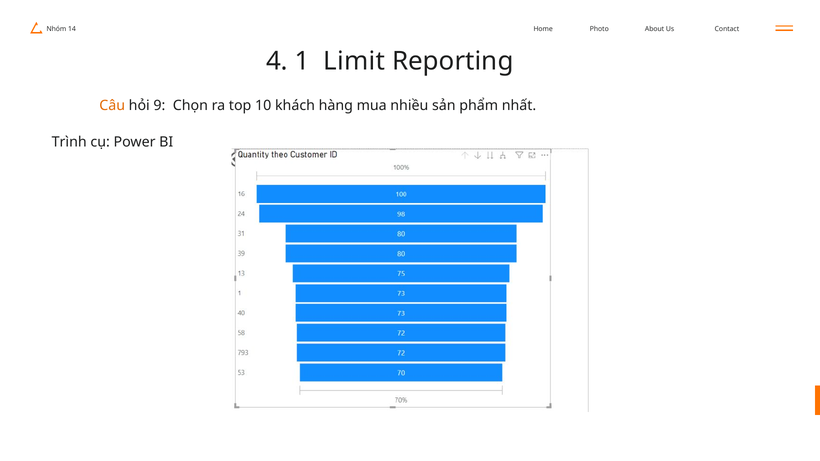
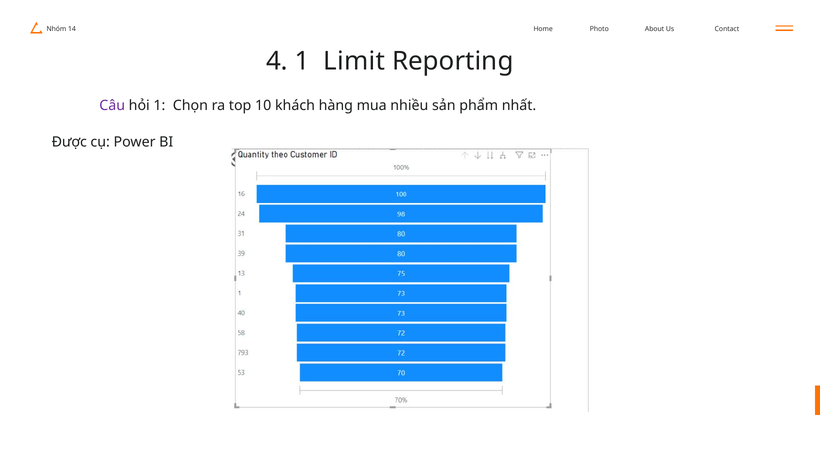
Câu colour: orange -> purple
hỏi 9: 9 -> 1
Trình: Trình -> Được
